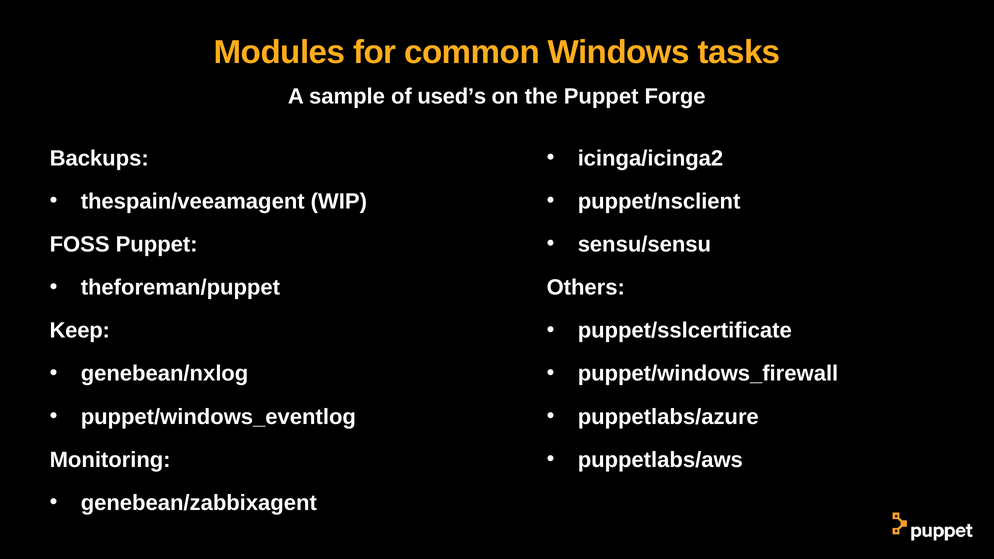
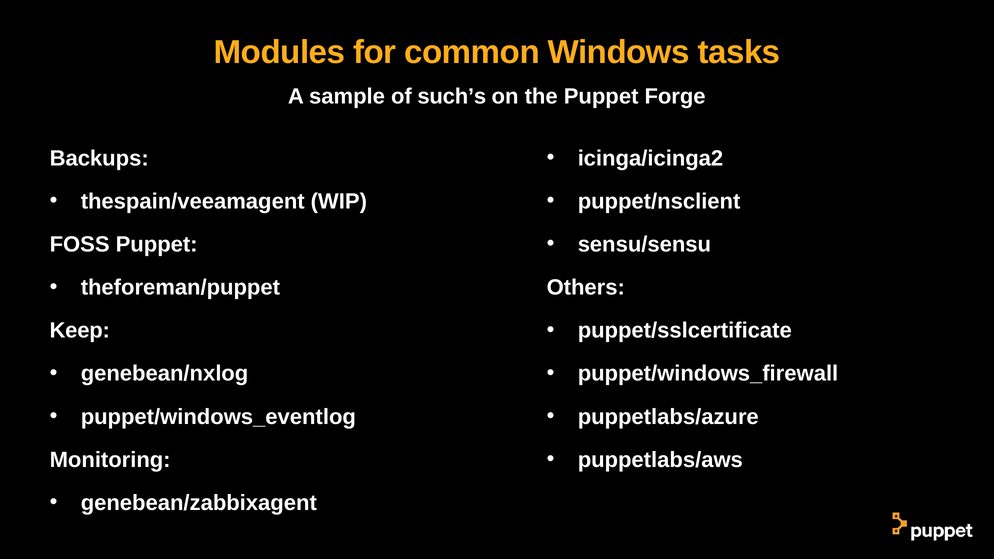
used’s: used’s -> such’s
